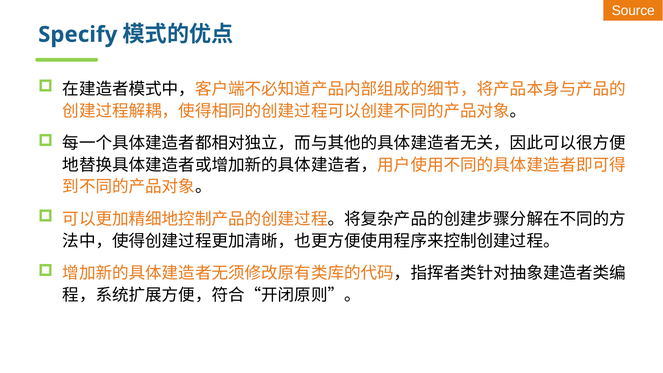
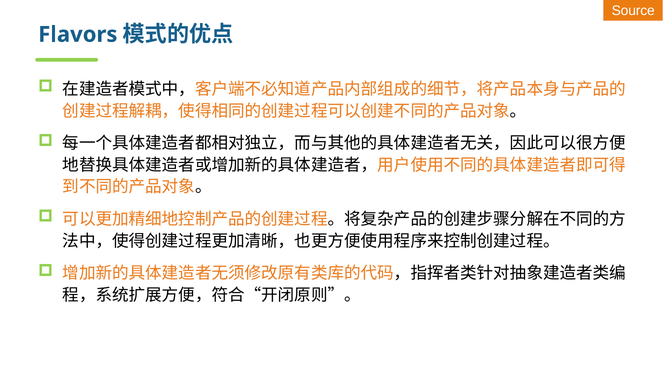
Specify: Specify -> Flavors
